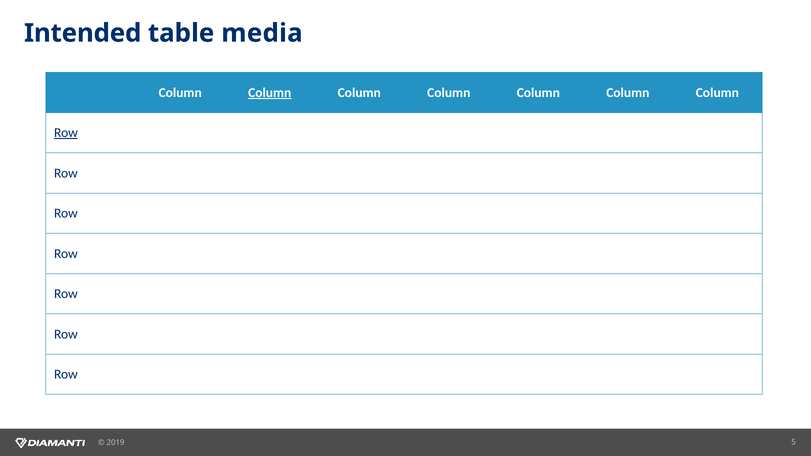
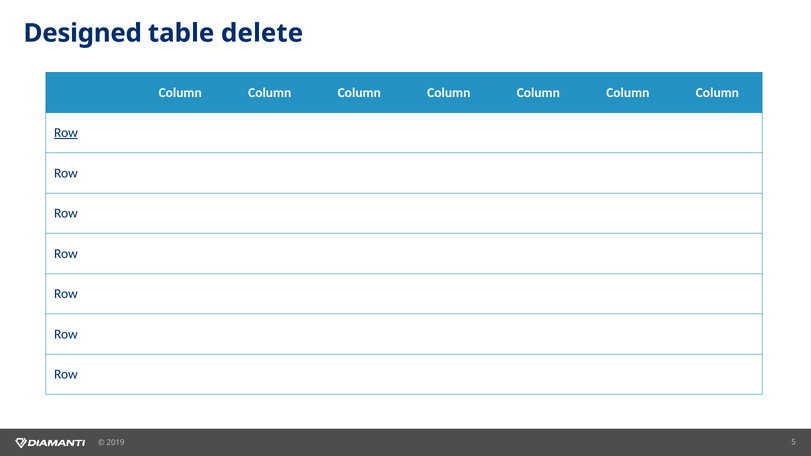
Intended: Intended -> Designed
media: media -> delete
Column at (270, 93) underline: present -> none
